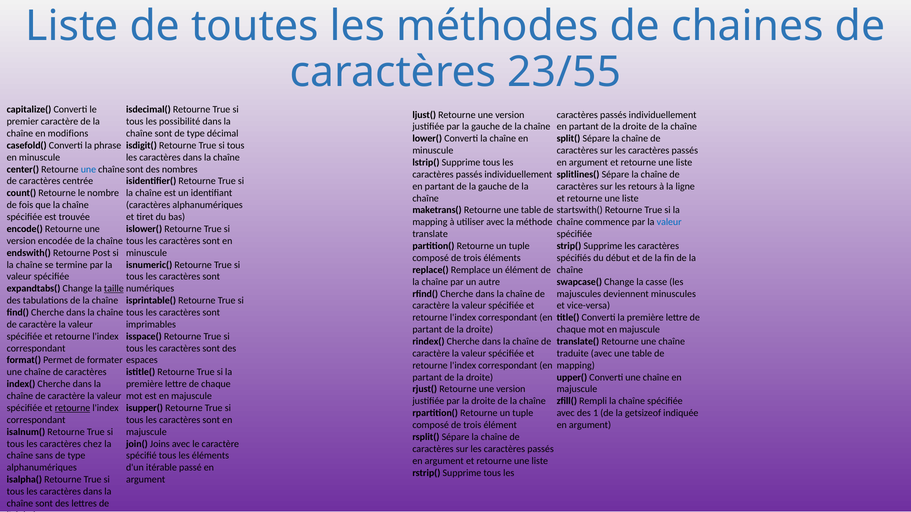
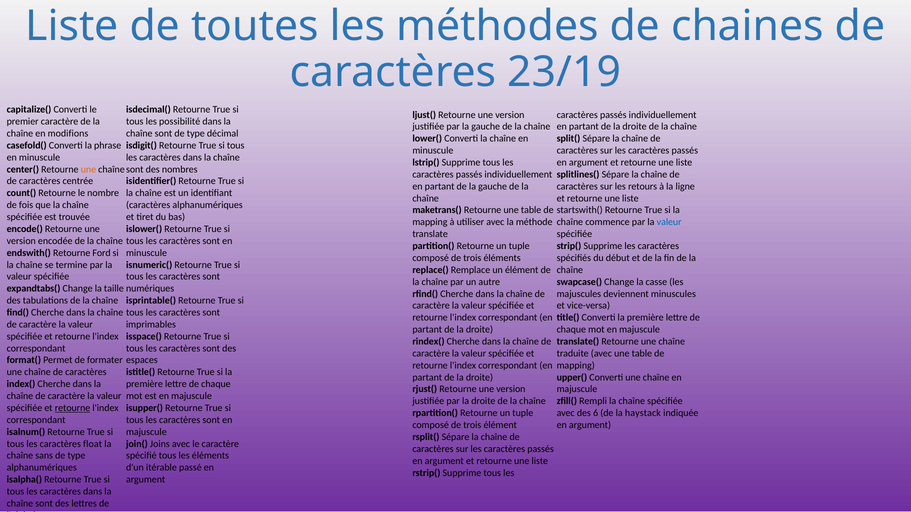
23/55: 23/55 -> 23/19
une at (88, 169) colour: blue -> orange
Post: Post -> Ford
taille underline: present -> none
1: 1 -> 6
getsizeof: getsizeof -> haystack
chez: chez -> float
